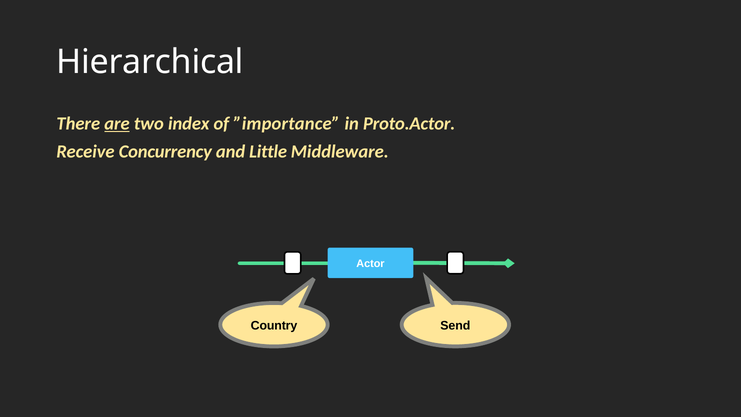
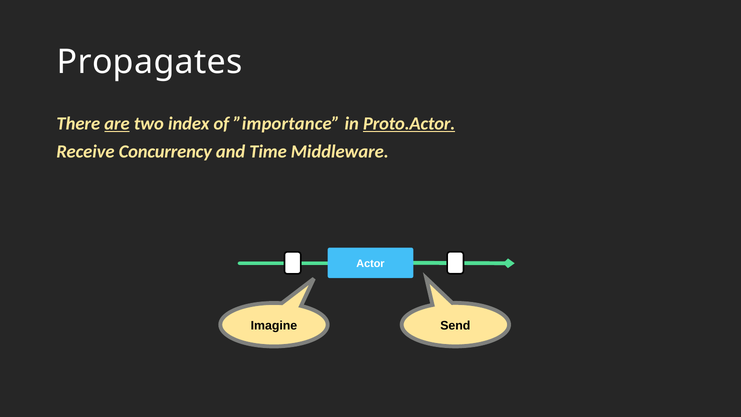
Hierarchical: Hierarchical -> Propagates
Proto.Actor underline: none -> present
Little: Little -> Time
Country: Country -> Imagine
